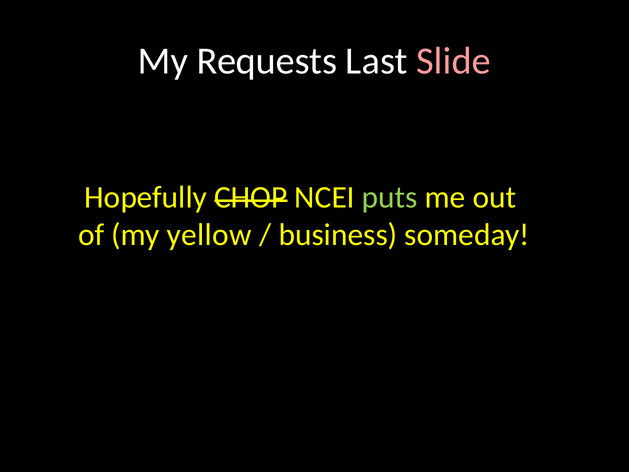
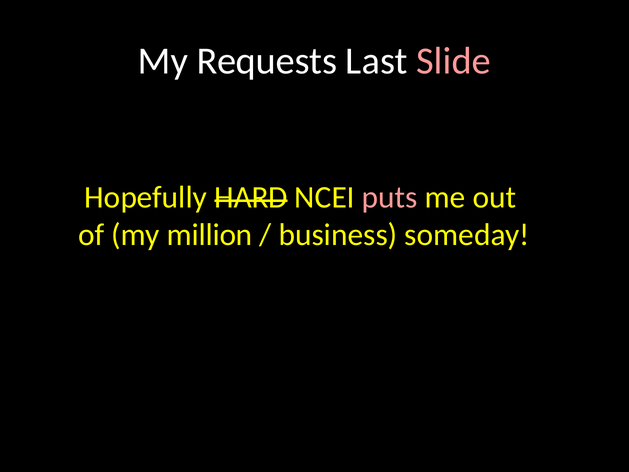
CHOP: CHOP -> HARD
puts colour: light green -> pink
yellow: yellow -> million
